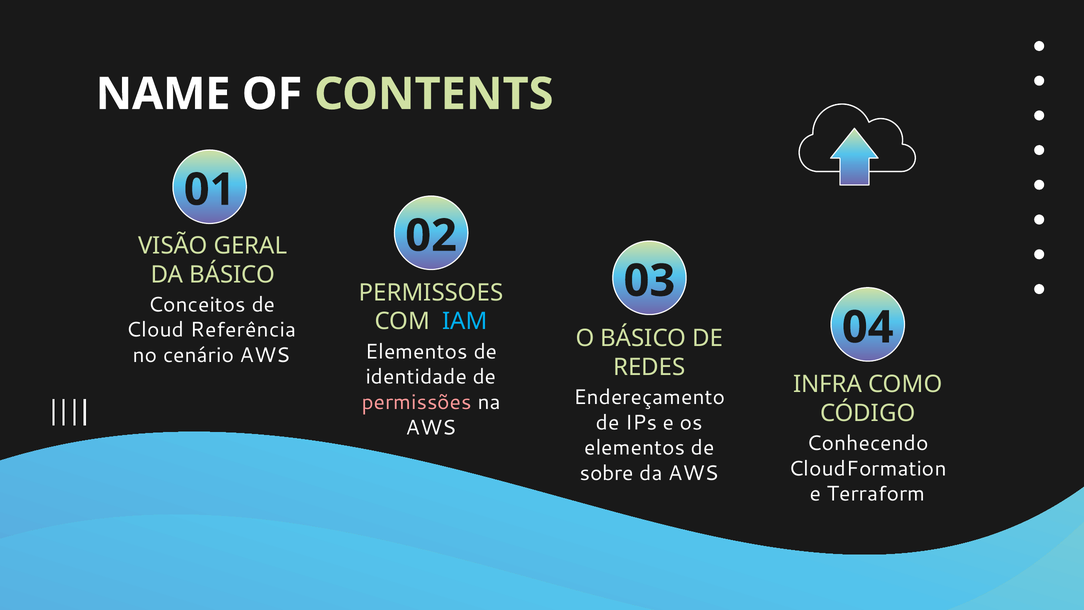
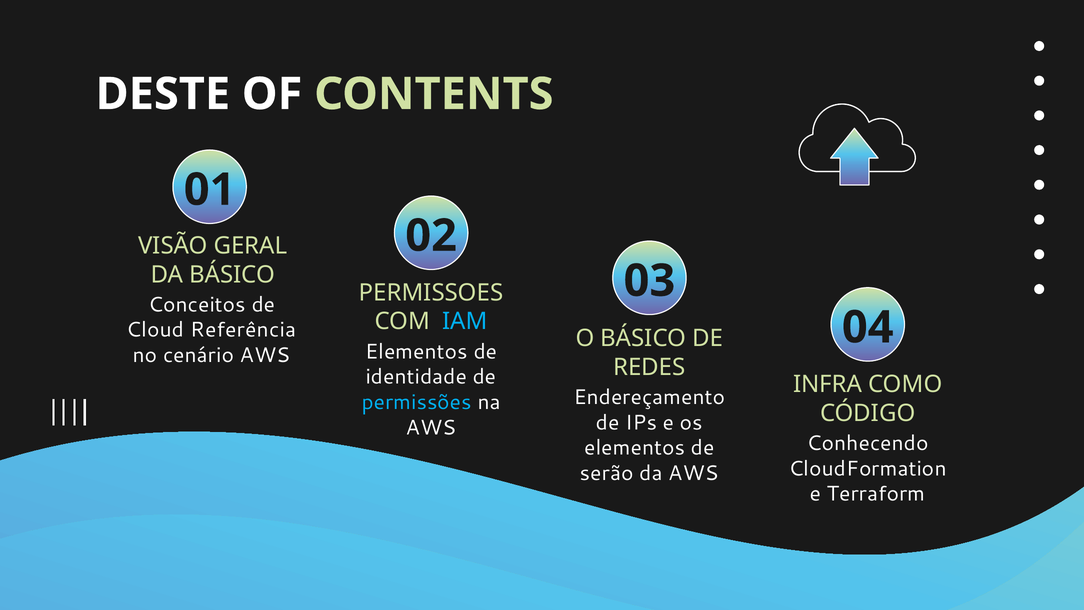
NAME: NAME -> DESTE
permissões colour: pink -> light blue
sobre: sobre -> serão
